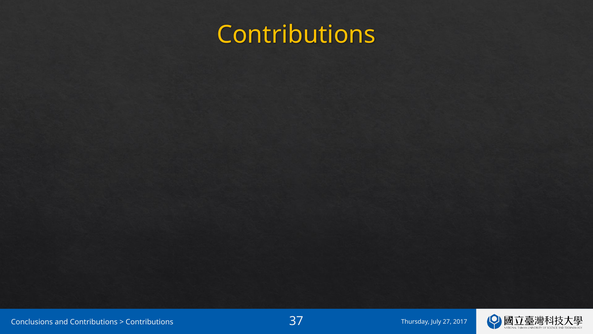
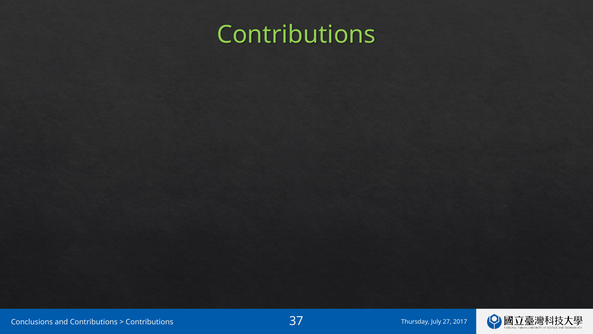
Contributions at (296, 35) colour: yellow -> light green
